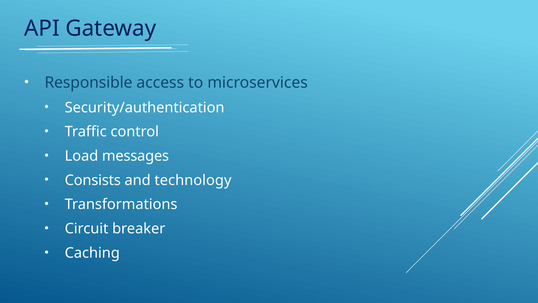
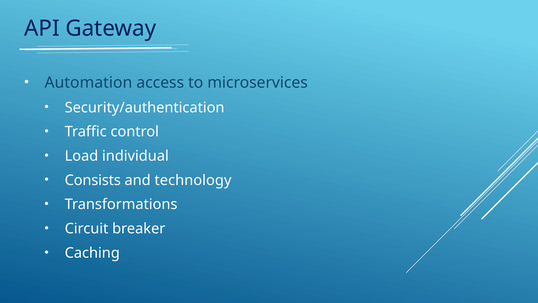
Responsible: Responsible -> Automation
messages: messages -> individual
